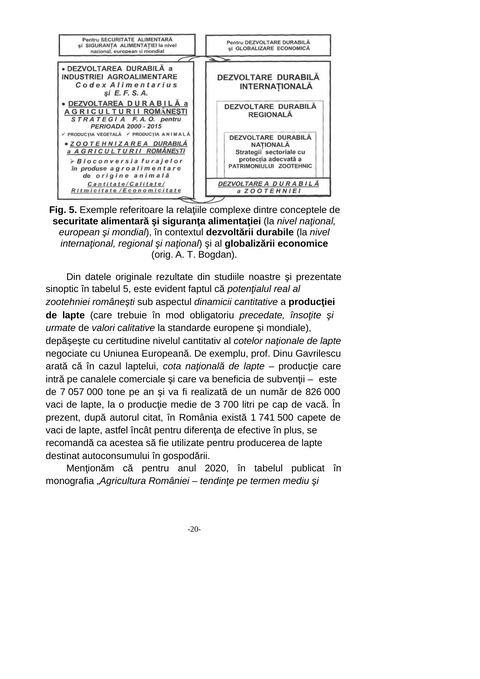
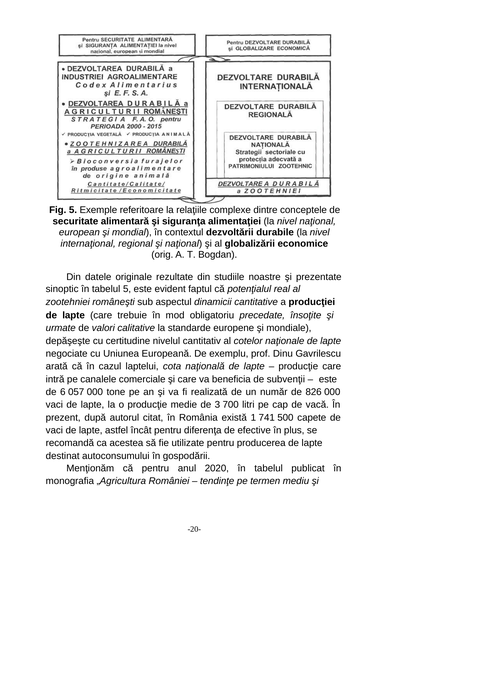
7: 7 -> 6
